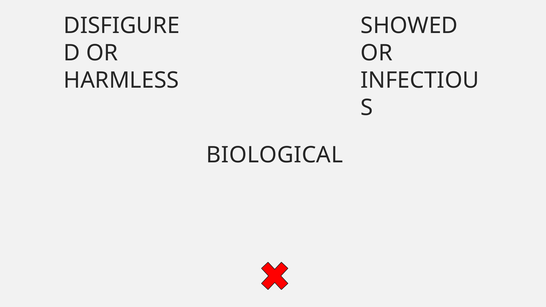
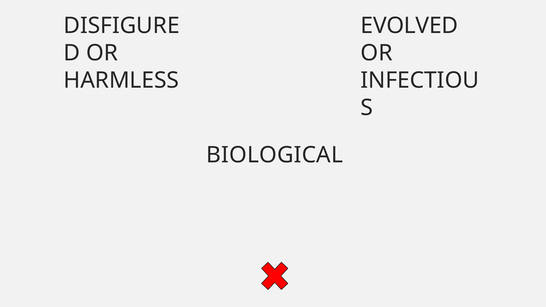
SHOWED: SHOWED -> EVOLVED
